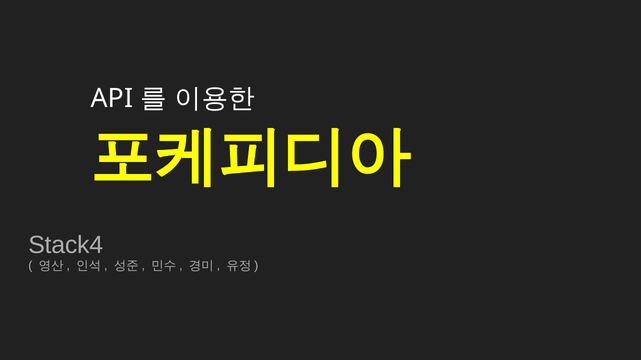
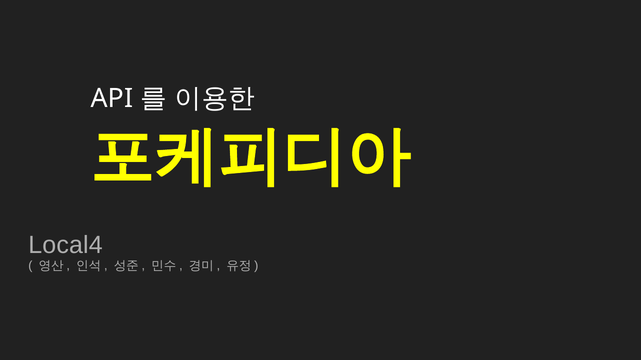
Stack4: Stack4 -> Local4
